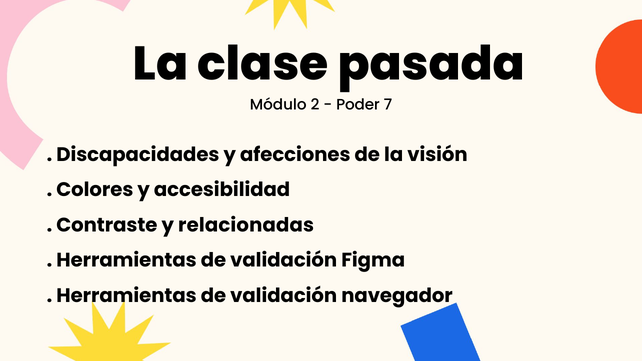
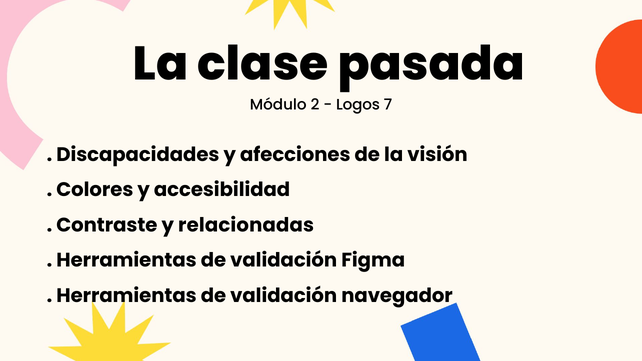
Poder: Poder -> Logos
